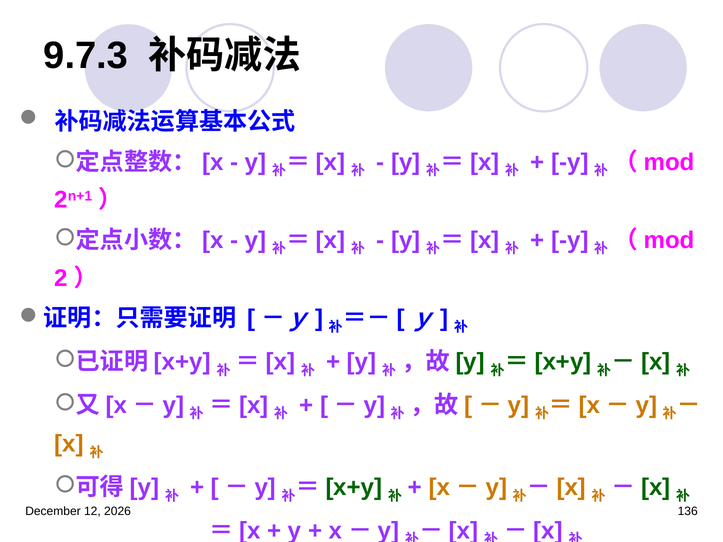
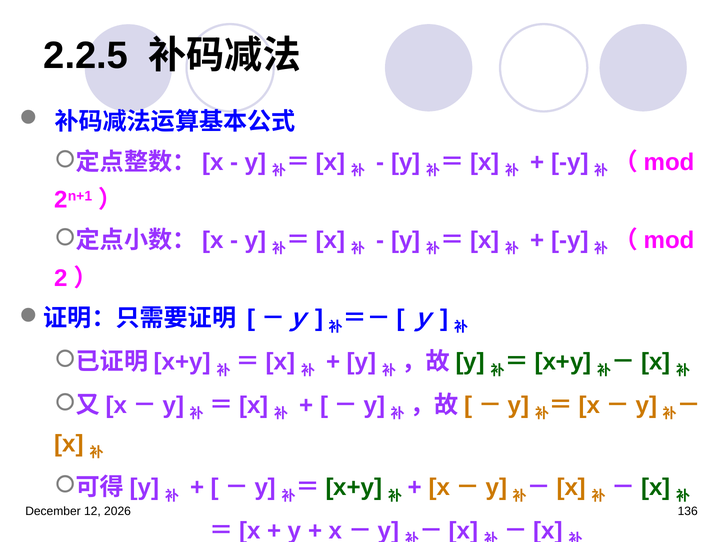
9.7.3: 9.7.3 -> 2.2.5
